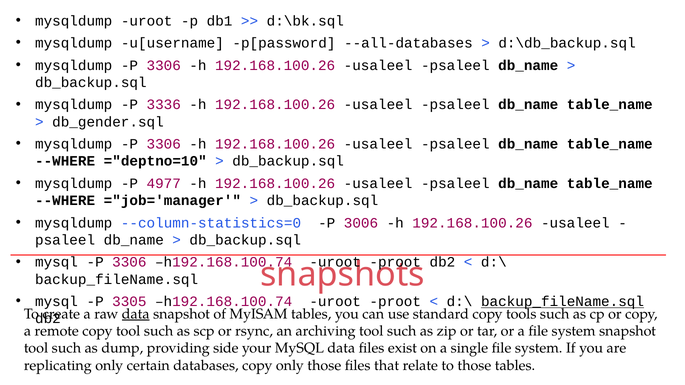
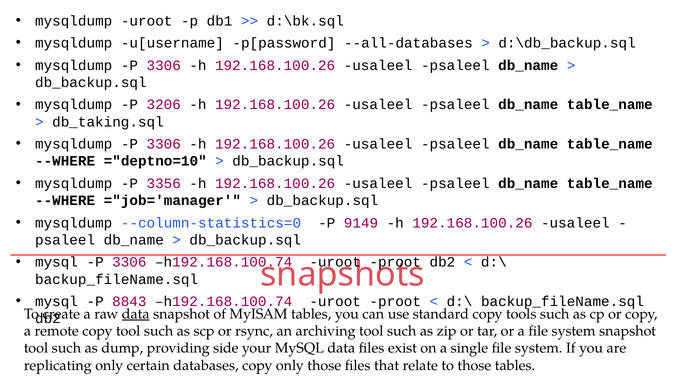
3336: 3336 -> 3206
db_gender.sql: db_gender.sql -> db_taking.sql
4977: 4977 -> 3356
3006: 3006 -> 9149
3305: 3305 -> 8843
backup_fileName.sql at (562, 302) underline: present -> none
